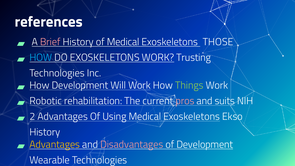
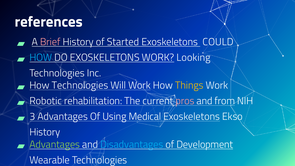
of Medical: Medical -> Started
THOSE: THOSE -> COULD
Trusting: Trusting -> Looking
How Development: Development -> Technologies
Things colour: light green -> yellow
suits: suits -> from
2: 2 -> 3
Advantages at (55, 144) colour: yellow -> light green
Disadvantages colour: pink -> light blue
